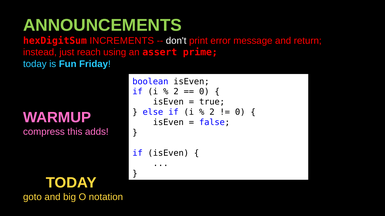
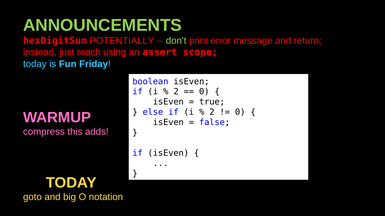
INCREMENTS: INCREMENTS -> POTENTIALLY
don't colour: white -> light green
prime: prime -> scope
